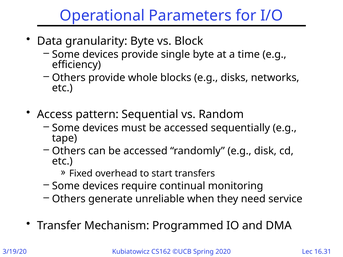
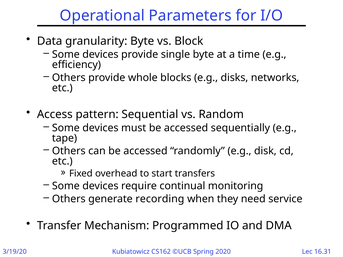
unreliable: unreliable -> recording
